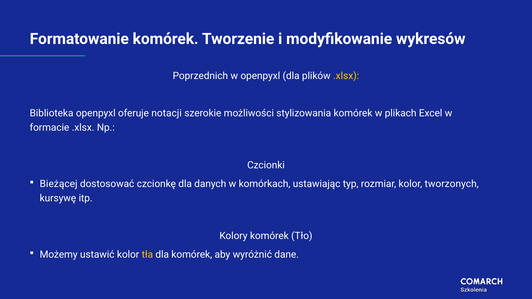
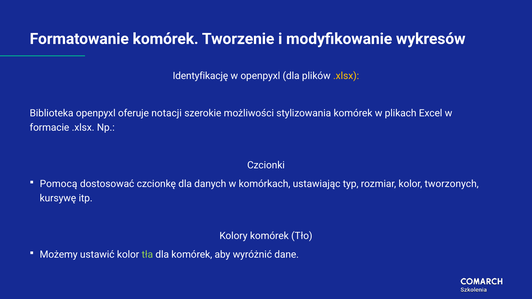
Poprzednich: Poprzednich -> Identyfikację
Bieżącej: Bieżącej -> Pomocą
tła colour: yellow -> light green
